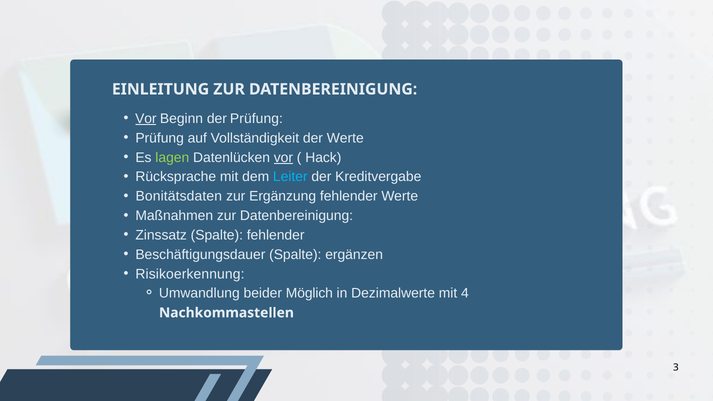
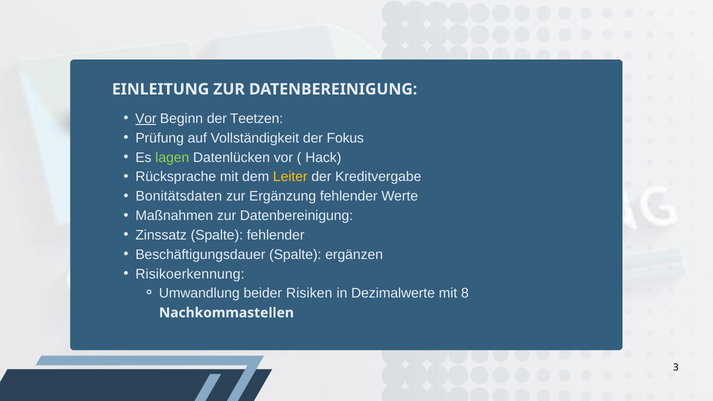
der Prüfung: Prüfung -> Teetzen
der Werte: Werte -> Fokus
vor at (283, 158) underline: present -> none
Leiter colour: light blue -> yellow
Möglich: Möglich -> Risiken
4: 4 -> 8
